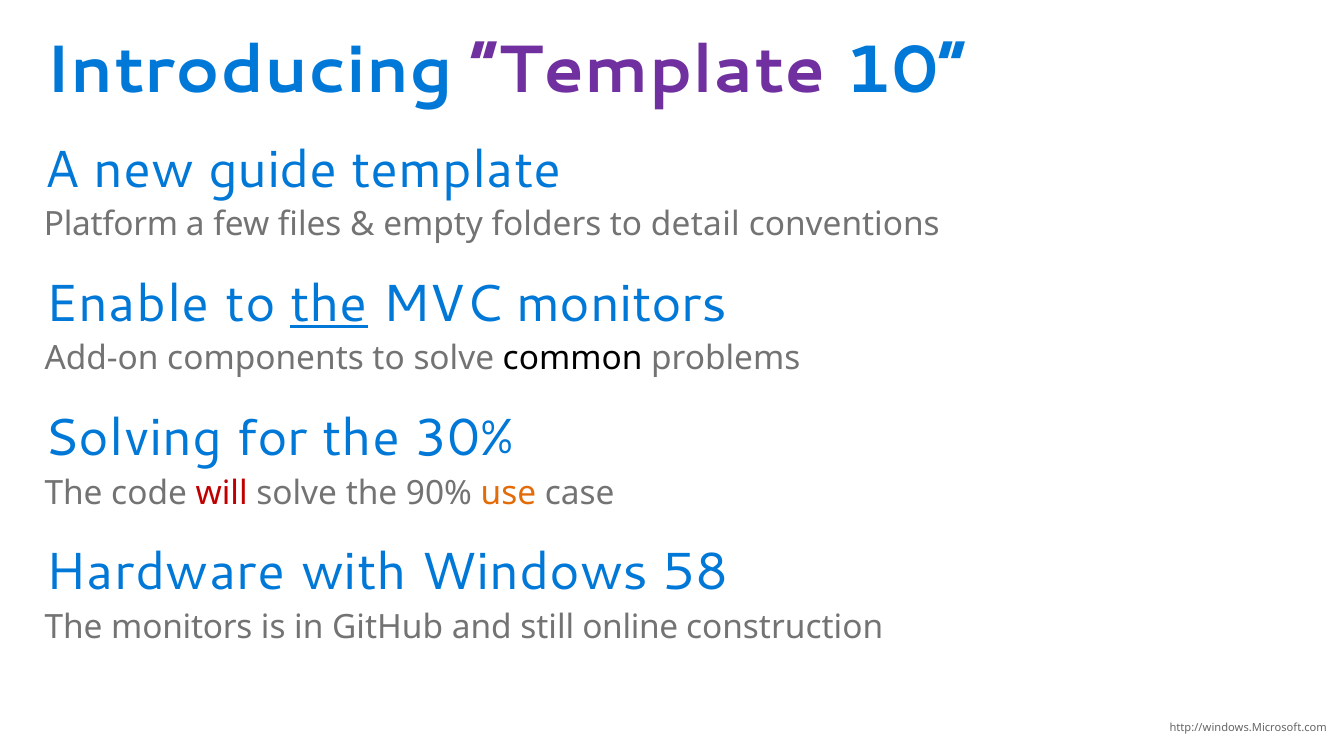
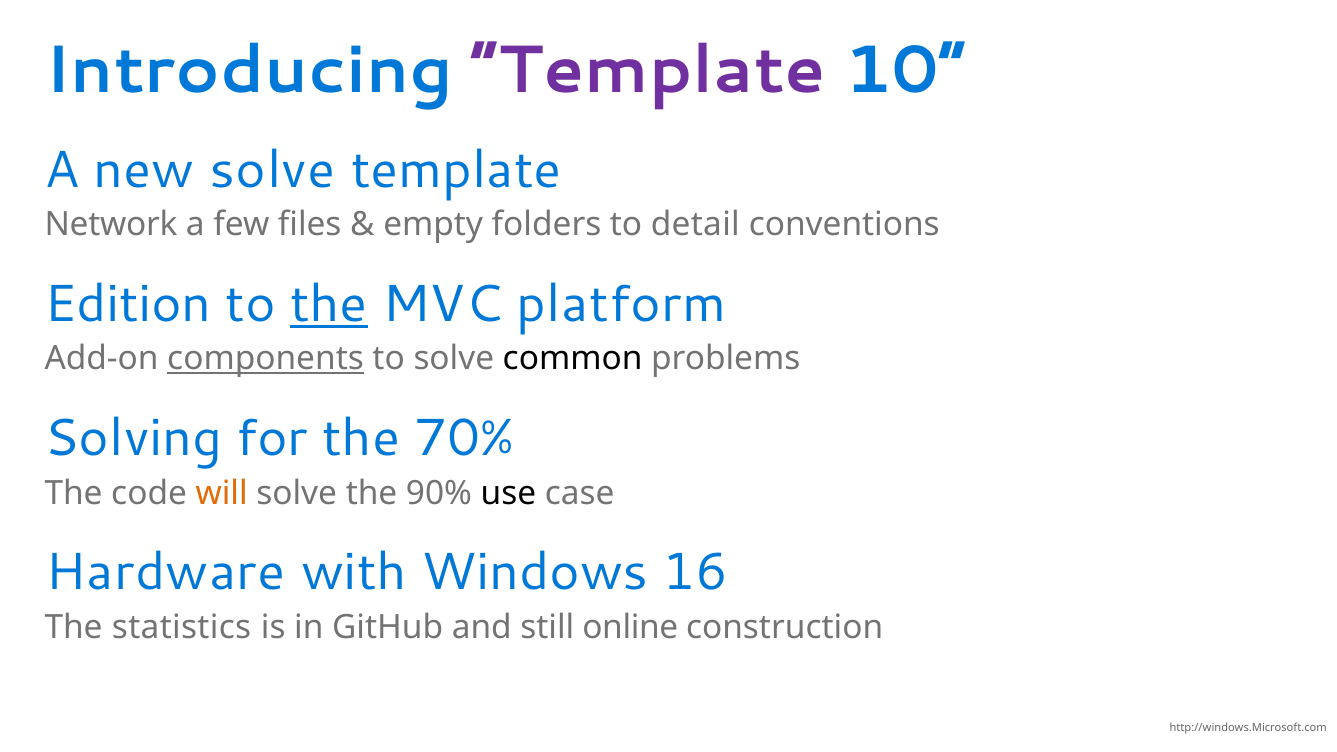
new guide: guide -> solve
Platform: Platform -> Network
Enable: Enable -> Edition
MVC monitors: monitors -> platform
components underline: none -> present
30%: 30% -> 70%
will colour: red -> orange
use colour: orange -> black
58: 58 -> 16
The monitors: monitors -> statistics
